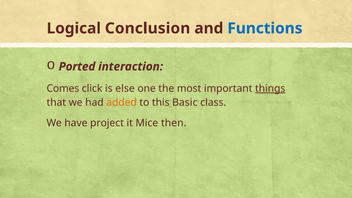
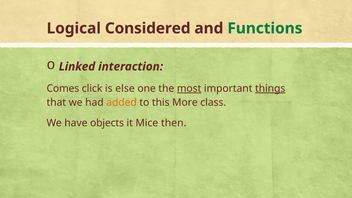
Conclusion: Conclusion -> Considered
Functions colour: blue -> green
Ported: Ported -> Linked
most underline: none -> present
Basic: Basic -> More
project: project -> objects
